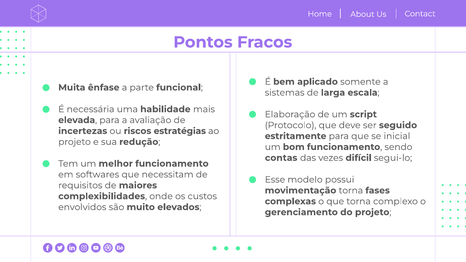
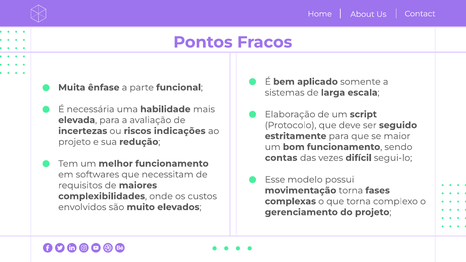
estratégias: estratégias -> indicações
inicial: inicial -> maior
